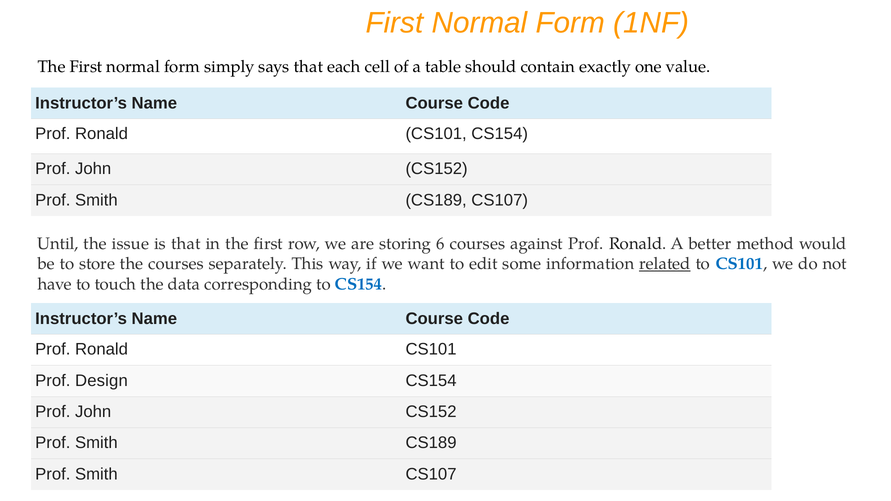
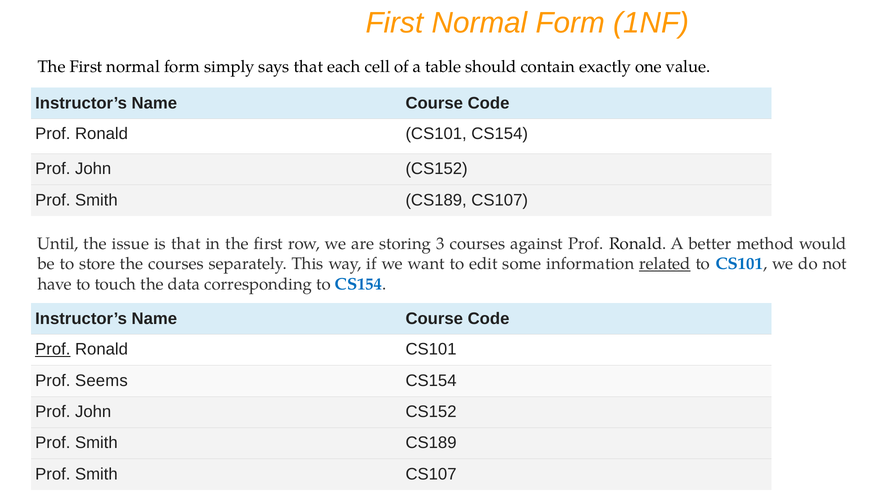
6: 6 -> 3
Prof at (53, 350) underline: none -> present
Design: Design -> Seems
